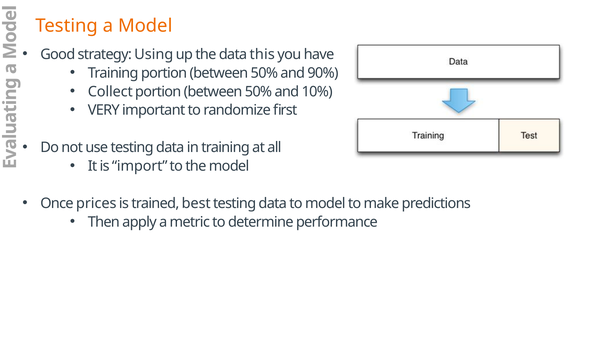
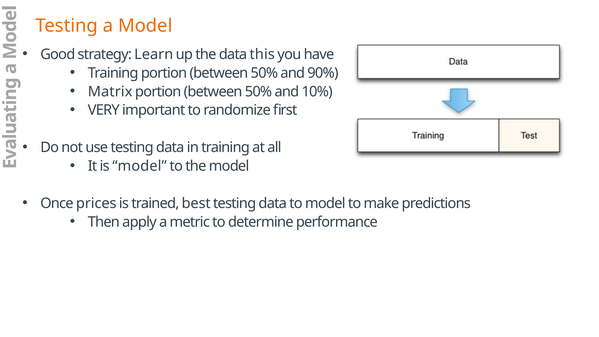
Using: Using -> Learn
Collect: Collect -> Matrix
is import: import -> model
